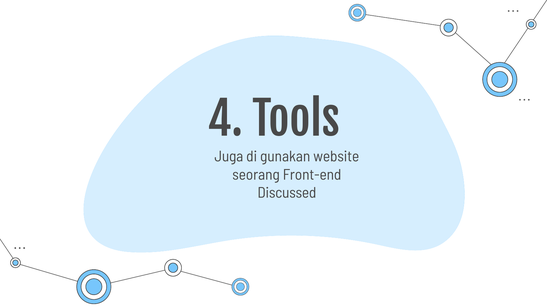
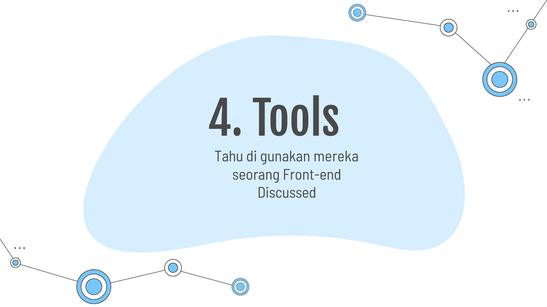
Juga: Juga -> Tahu
website: website -> mereka
